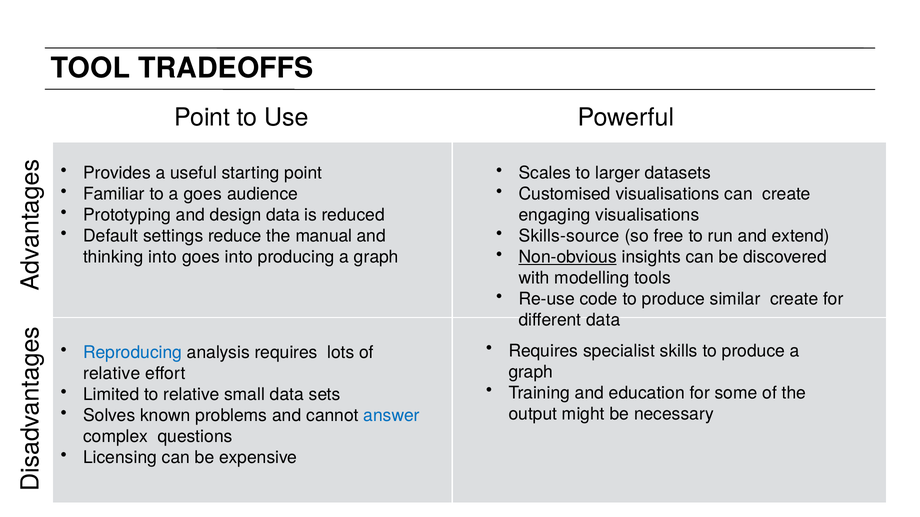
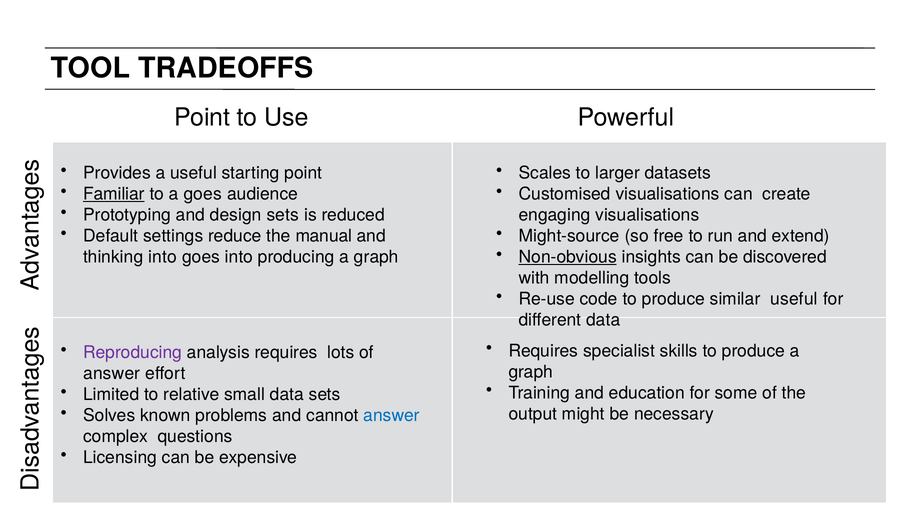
Familiar underline: none -> present
design data: data -> sets
Skills-source: Skills-source -> Might-source
similar create: create -> useful
Reproducing colour: blue -> purple
relative at (112, 373): relative -> answer
